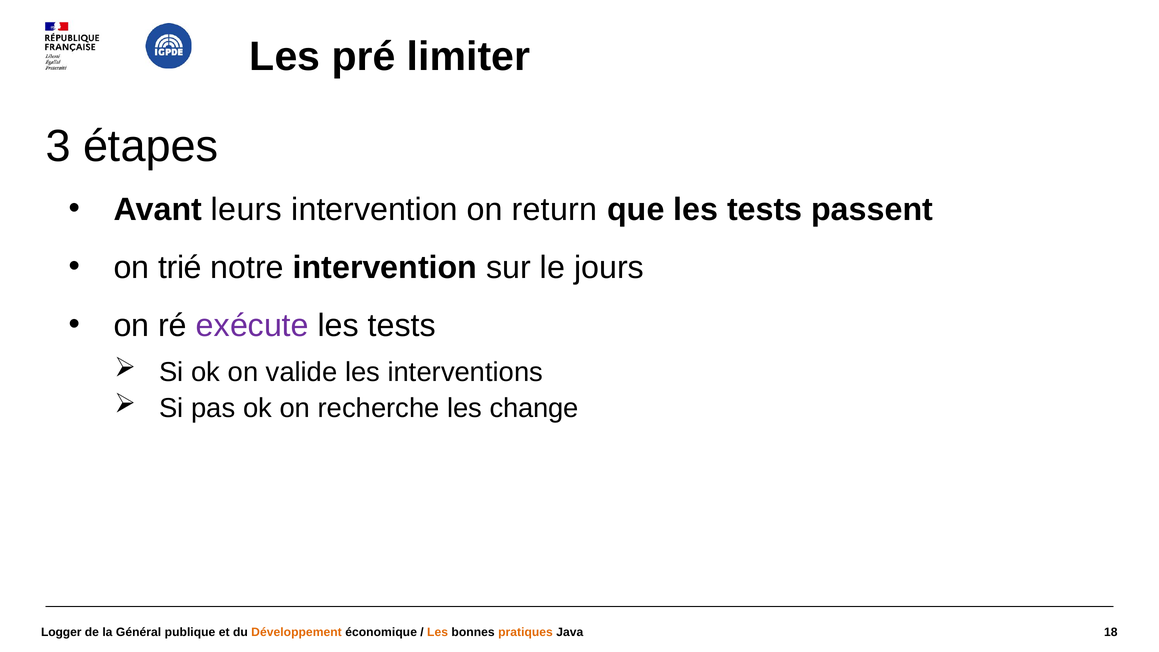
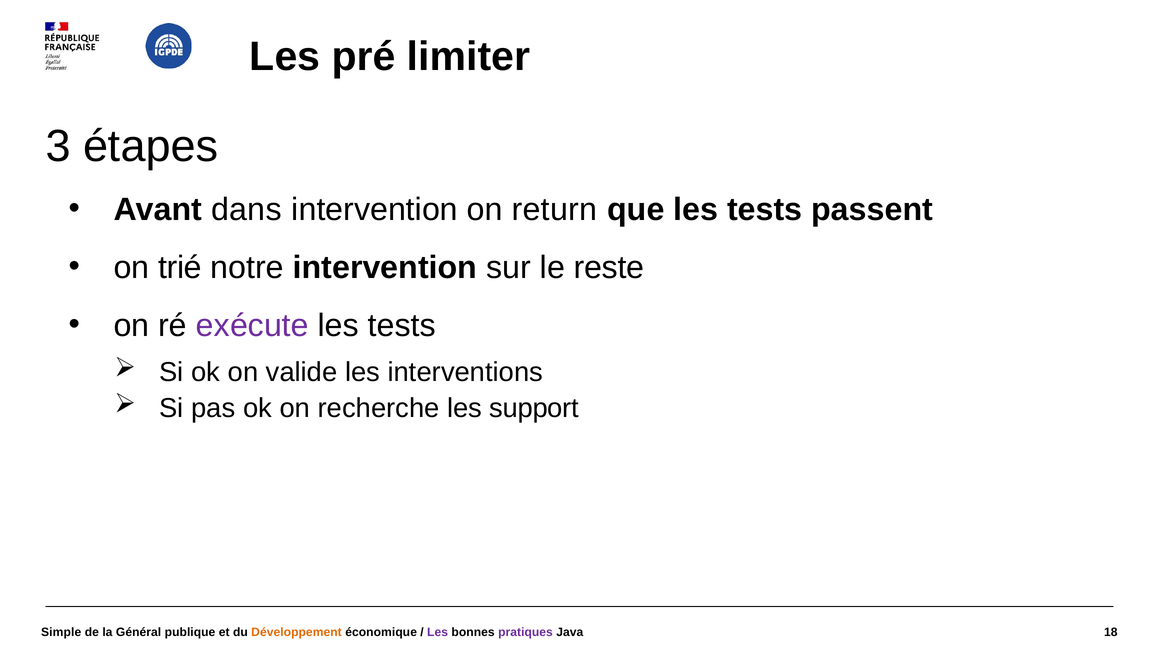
leurs: leurs -> dans
jours: jours -> reste
change: change -> support
Logger: Logger -> Simple
Les at (438, 632) colour: orange -> purple
pratiques colour: orange -> purple
